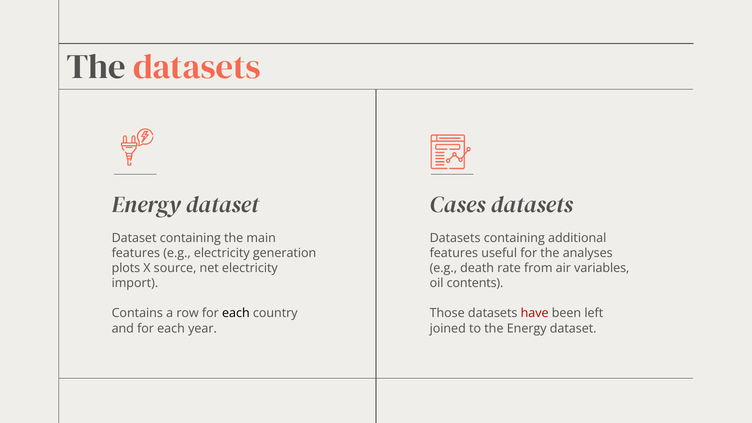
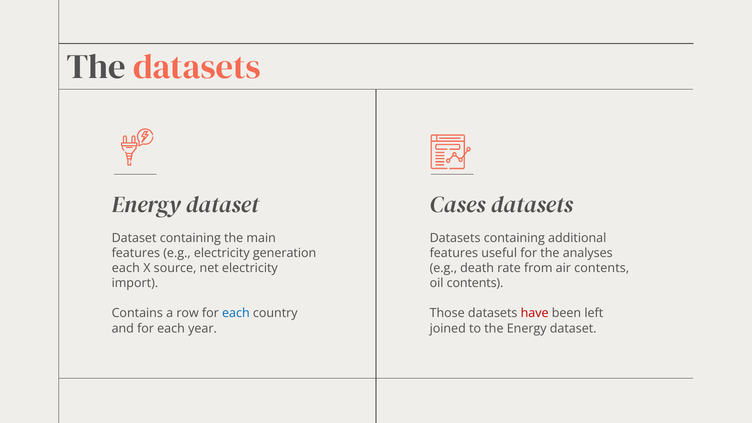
plots at (126, 268): plots -> each
air variables: variables -> contents
each at (236, 313) colour: black -> blue
